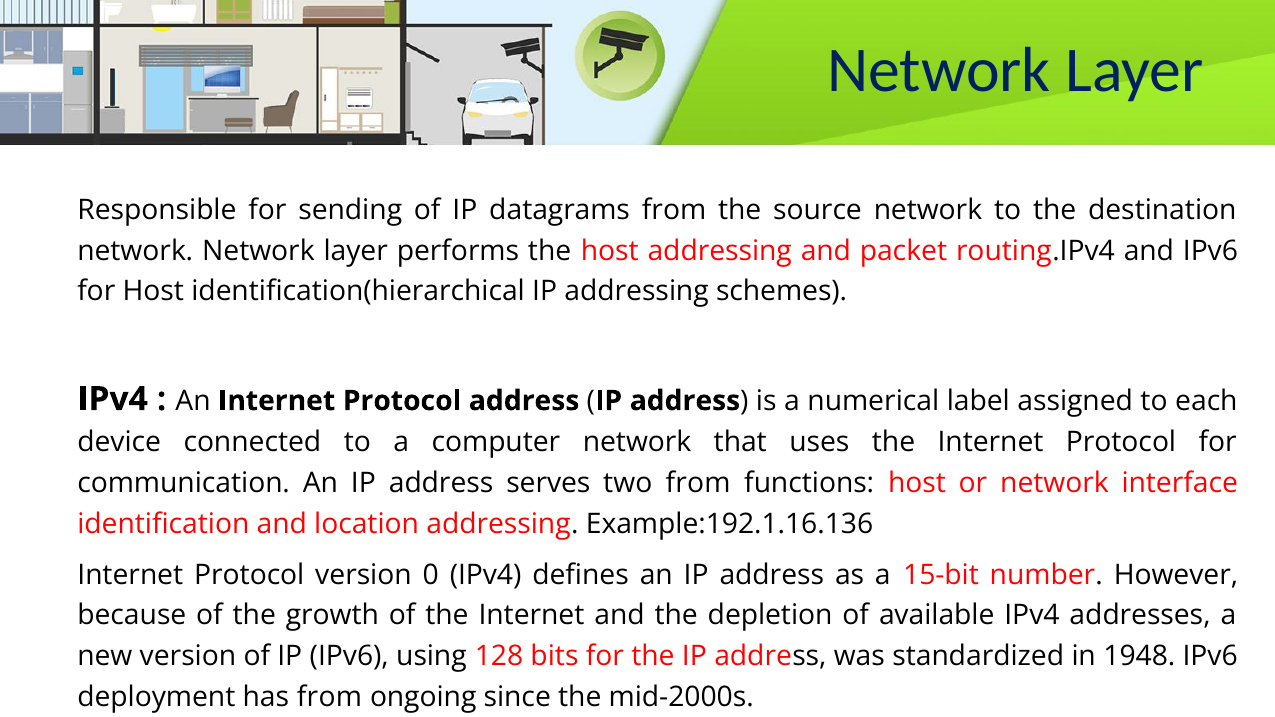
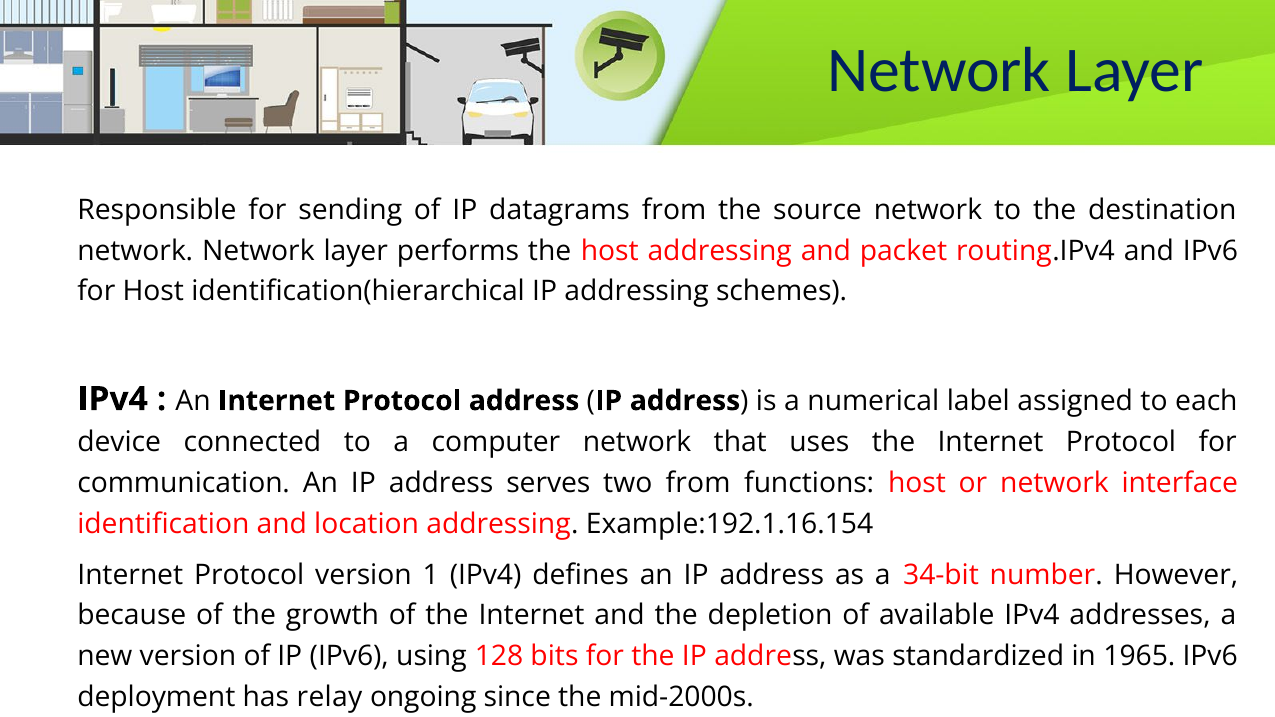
Example:192.1.16.136: Example:192.1.16.136 -> Example:192.1.16.154
0: 0 -> 1
15-bit: 15-bit -> 34-bit
1948: 1948 -> 1965
has from: from -> relay
